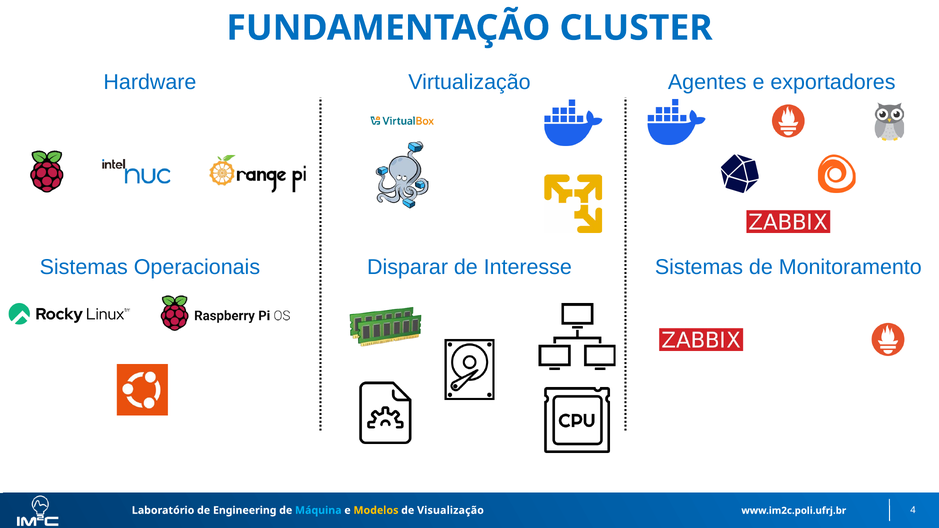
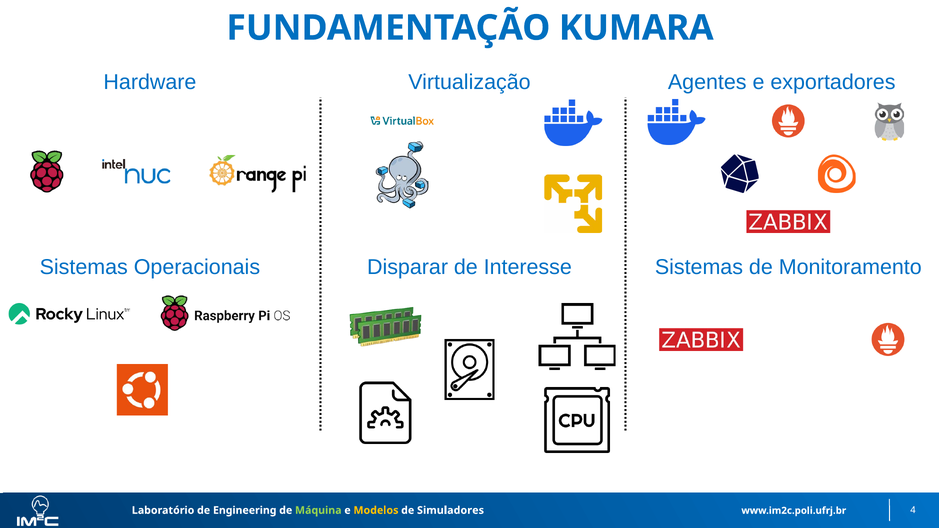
CLUSTER: CLUSTER -> KUMARA
Máquina colour: light blue -> light green
Visualização: Visualização -> Simuladores
